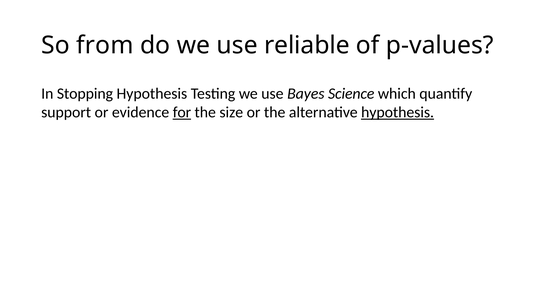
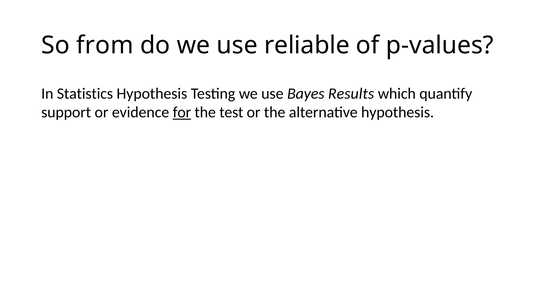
Stopping: Stopping -> Statistics
Science: Science -> Results
size: size -> test
hypothesis at (398, 112) underline: present -> none
